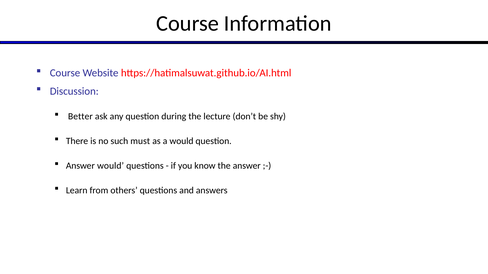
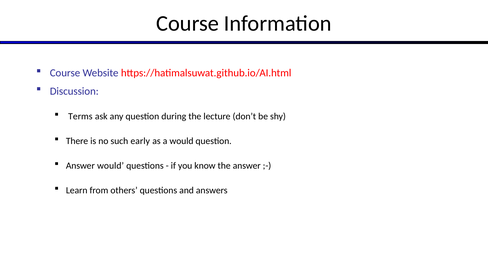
Better: Better -> Terms
must: must -> early
